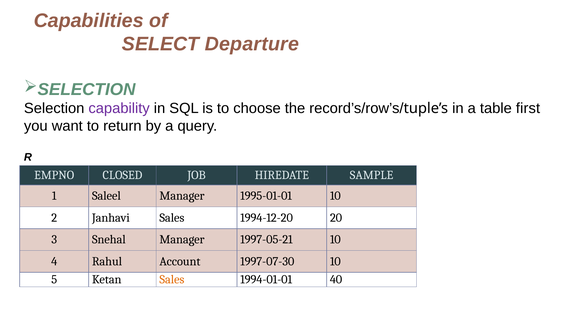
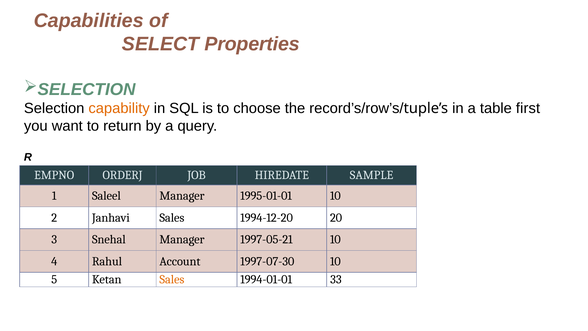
Departure: Departure -> Properties
capability colour: purple -> orange
CLOSED: CLOSED -> ORDERJ
40: 40 -> 33
